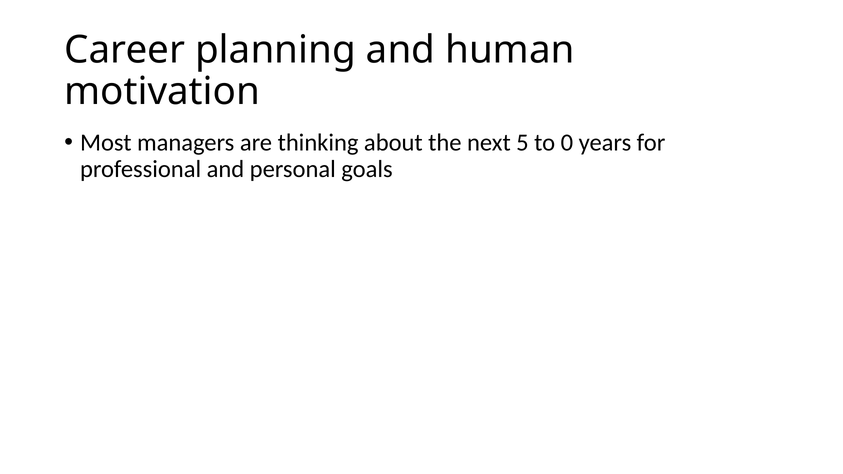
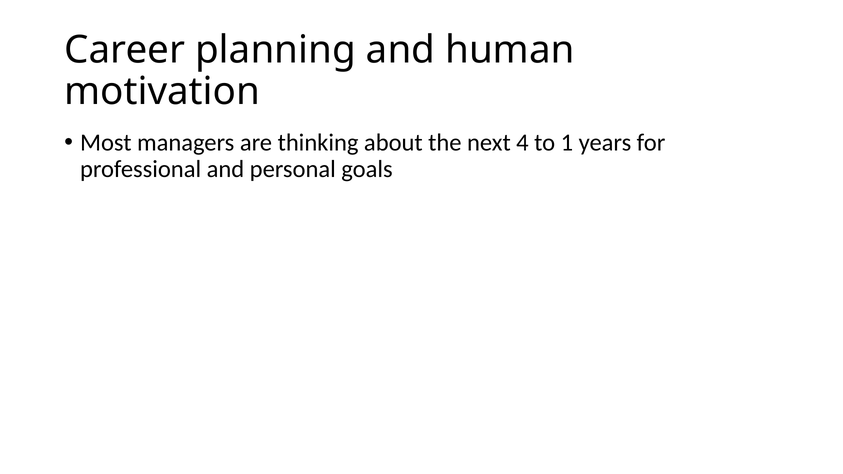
5: 5 -> 4
0: 0 -> 1
